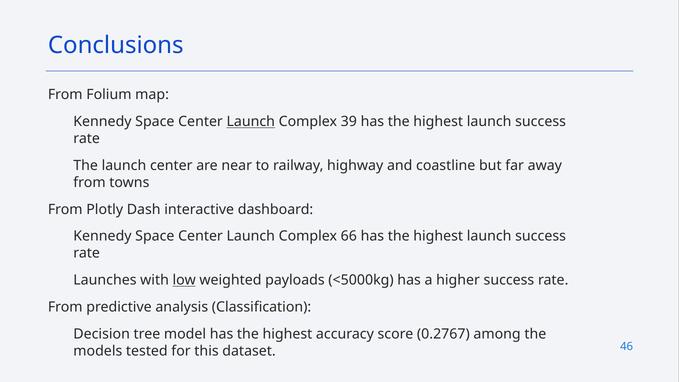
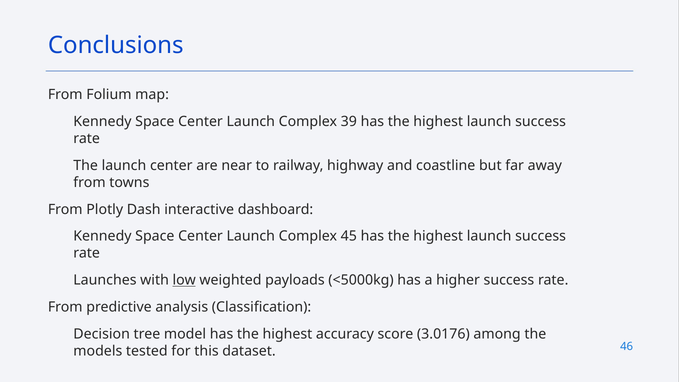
Launch at (251, 122) underline: present -> none
66: 66 -> 45
0.2767: 0.2767 -> 3.0176
